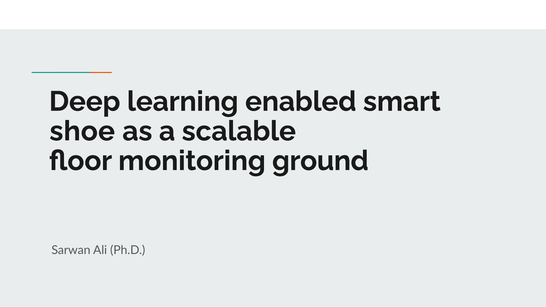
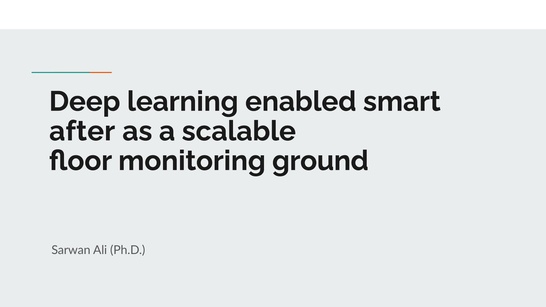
shoe: shoe -> after
